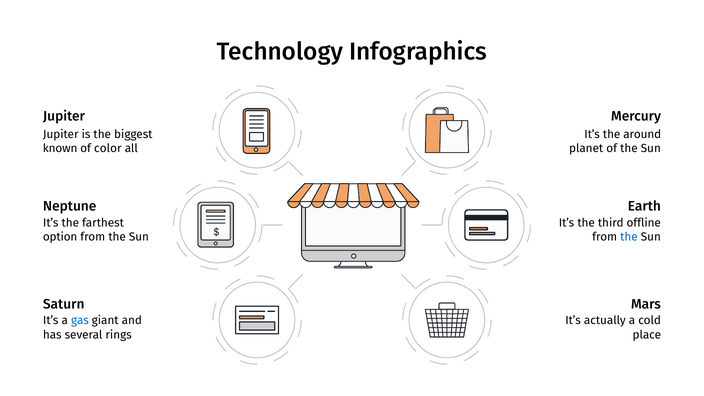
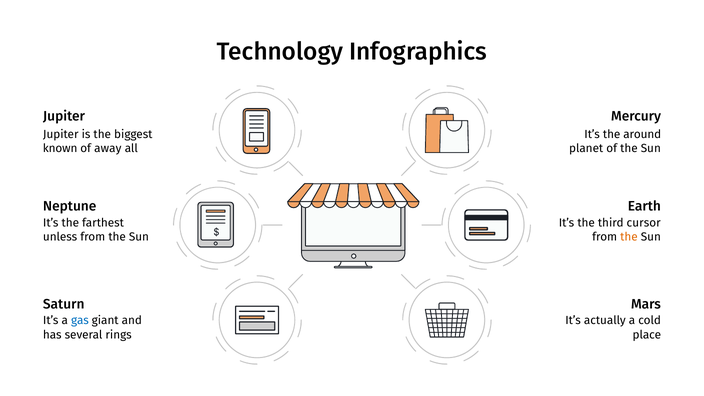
color: color -> away
offline: offline -> cursor
option: option -> unless
the at (629, 237) colour: blue -> orange
